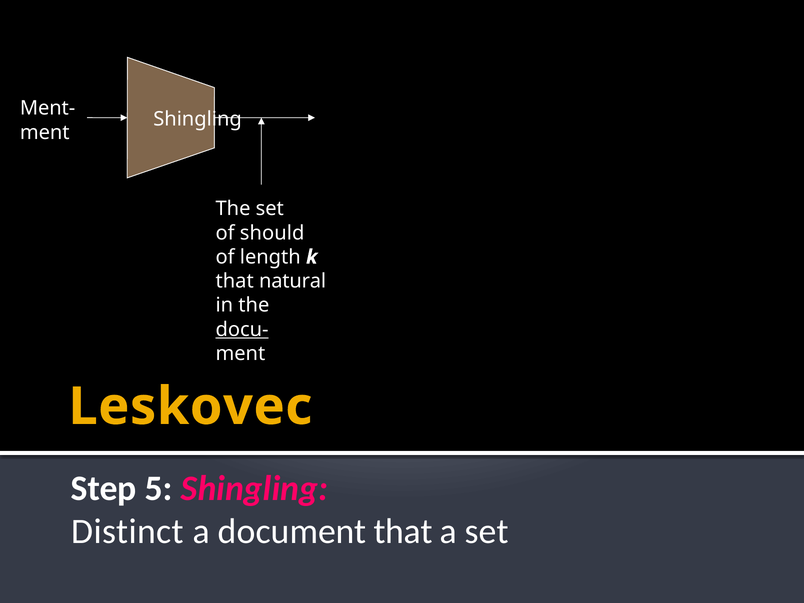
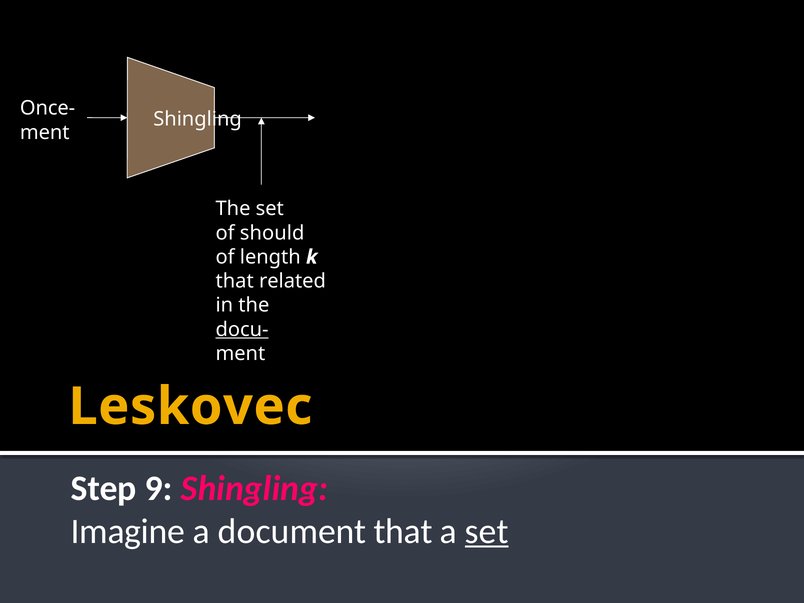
Ment-: Ment- -> Once-
natural: natural -> related
5: 5 -> 9
Distinct: Distinct -> Imagine
set at (487, 531) underline: none -> present
